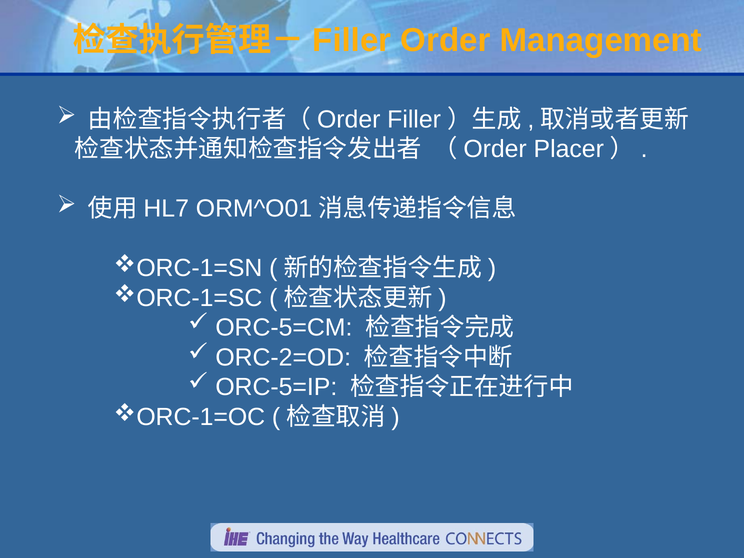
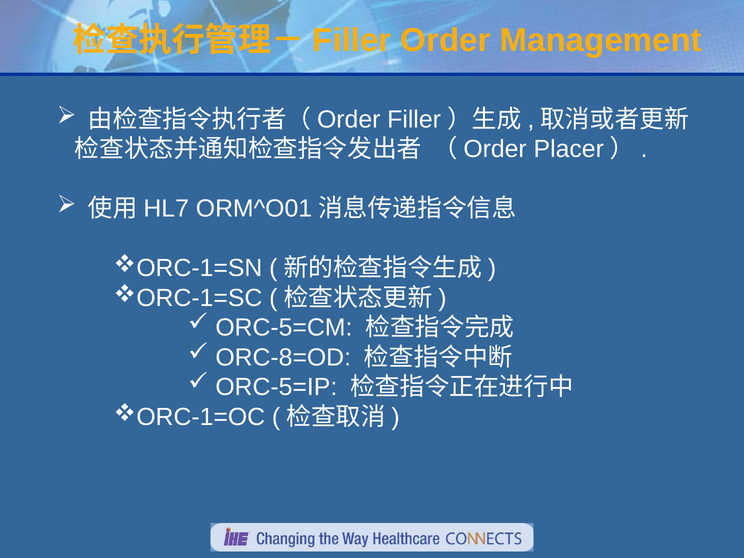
ORC-2=OD: ORC-2=OD -> ORC-8=OD
